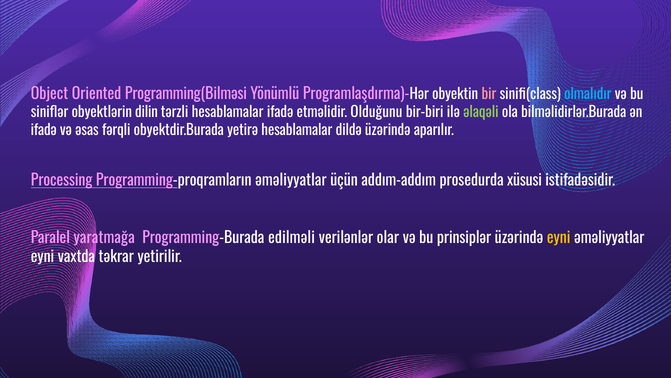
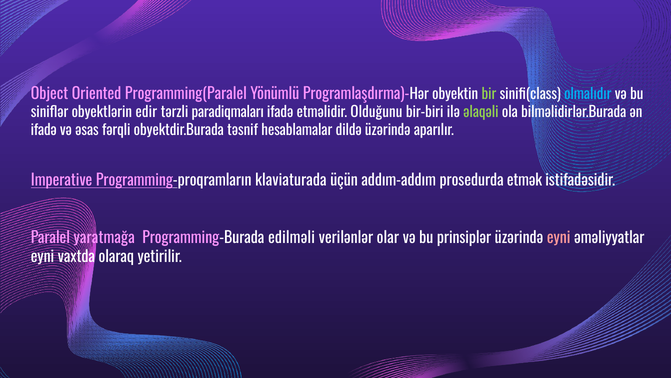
Programming(Bilməsi: Programming(Bilməsi -> Programming(Paralel
bir colour: pink -> light green
dilin: dilin -> edir
tərzli hesablamalar: hesablamalar -> paradiqmaları
yetirə: yetirə -> təsnif
Processing: Processing -> Imperative
Programming-proqramların əməliyyatlar: əməliyyatlar -> klaviaturada
xüsusi: xüsusi -> etmək
eyni at (559, 238) colour: yellow -> pink
təkrar: təkrar -> olaraq
